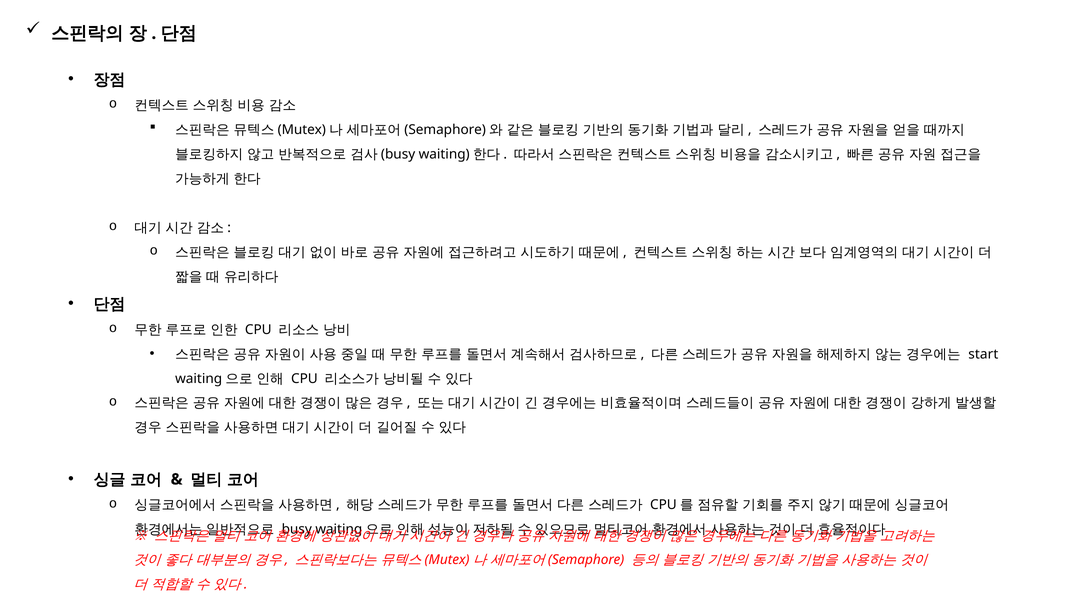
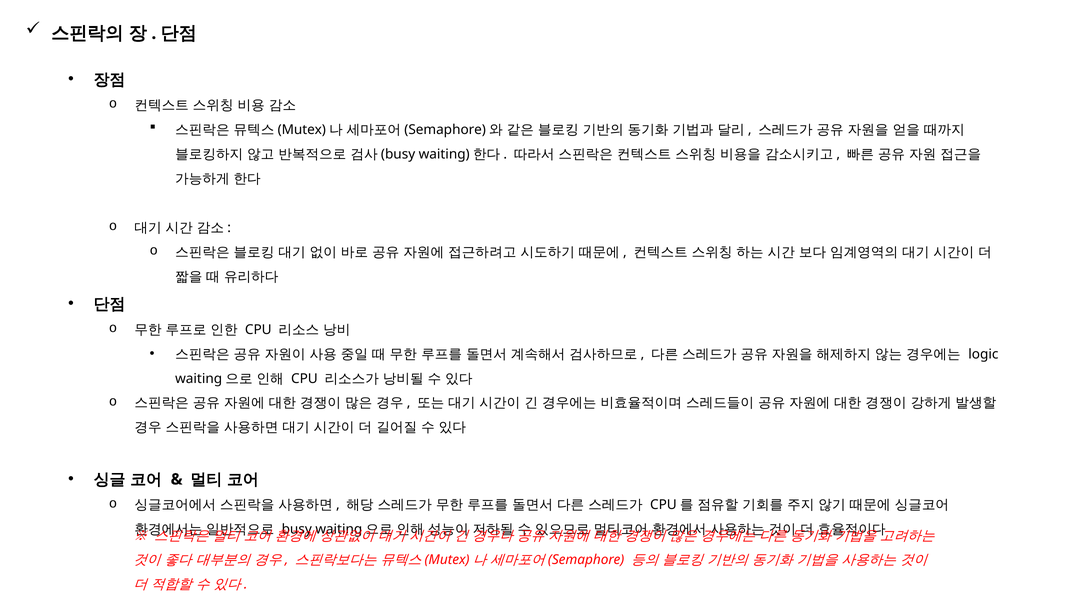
start: start -> logic
